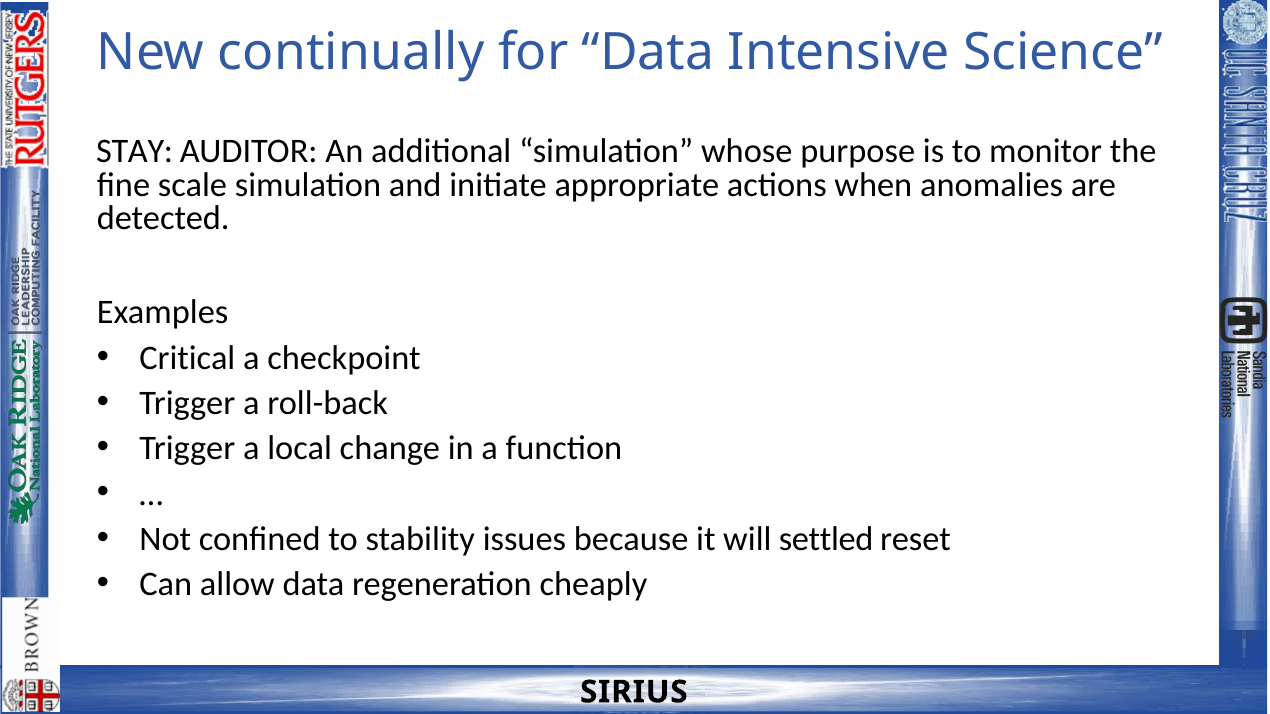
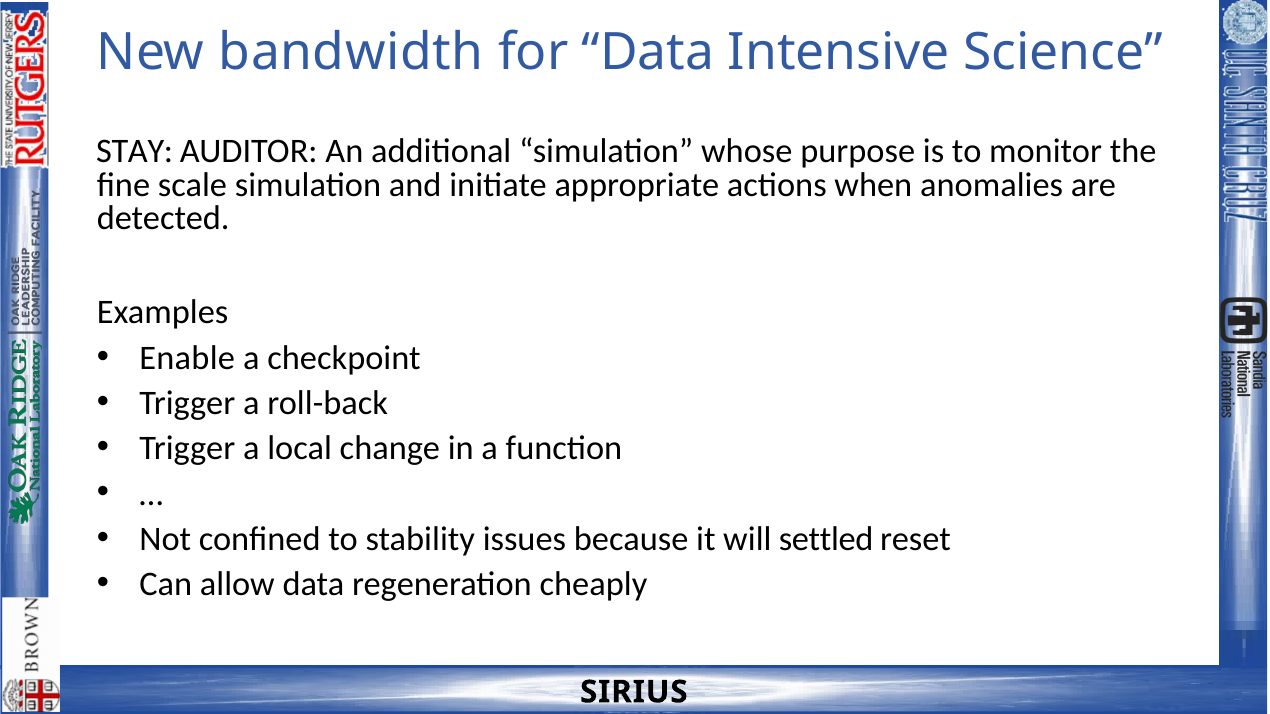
continually: continually -> bandwidth
Critical: Critical -> Enable
